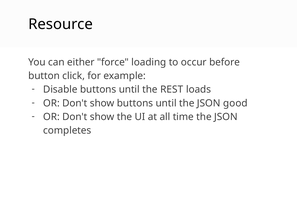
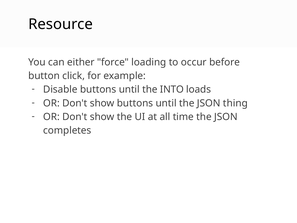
REST: REST -> INTO
good: good -> thing
